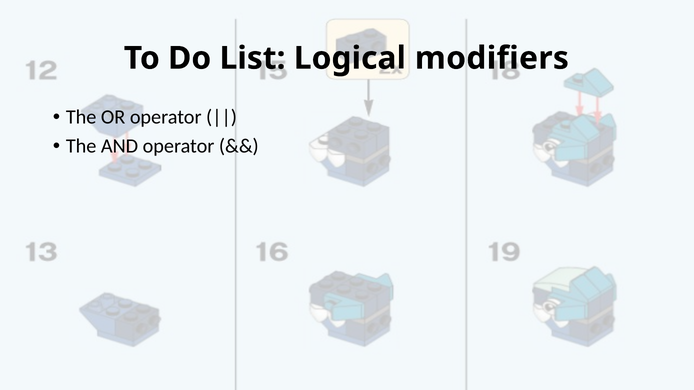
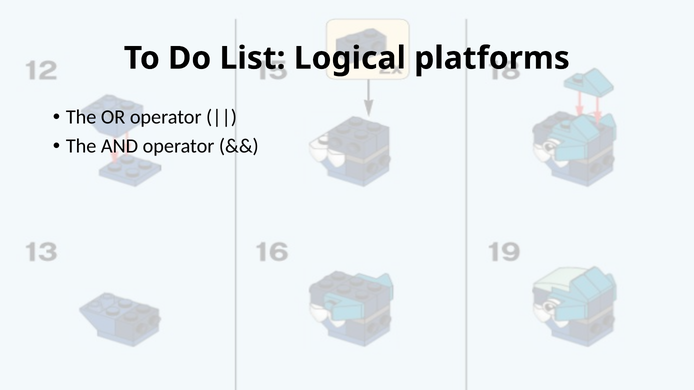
modifiers: modifiers -> platforms
